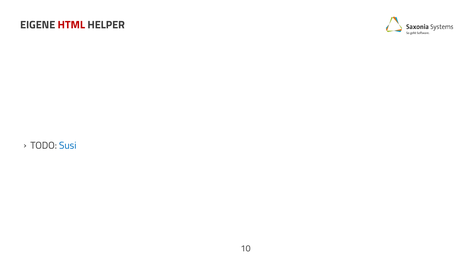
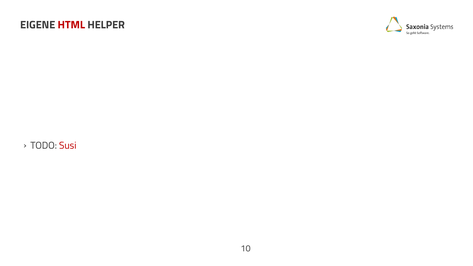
Susi colour: blue -> red
